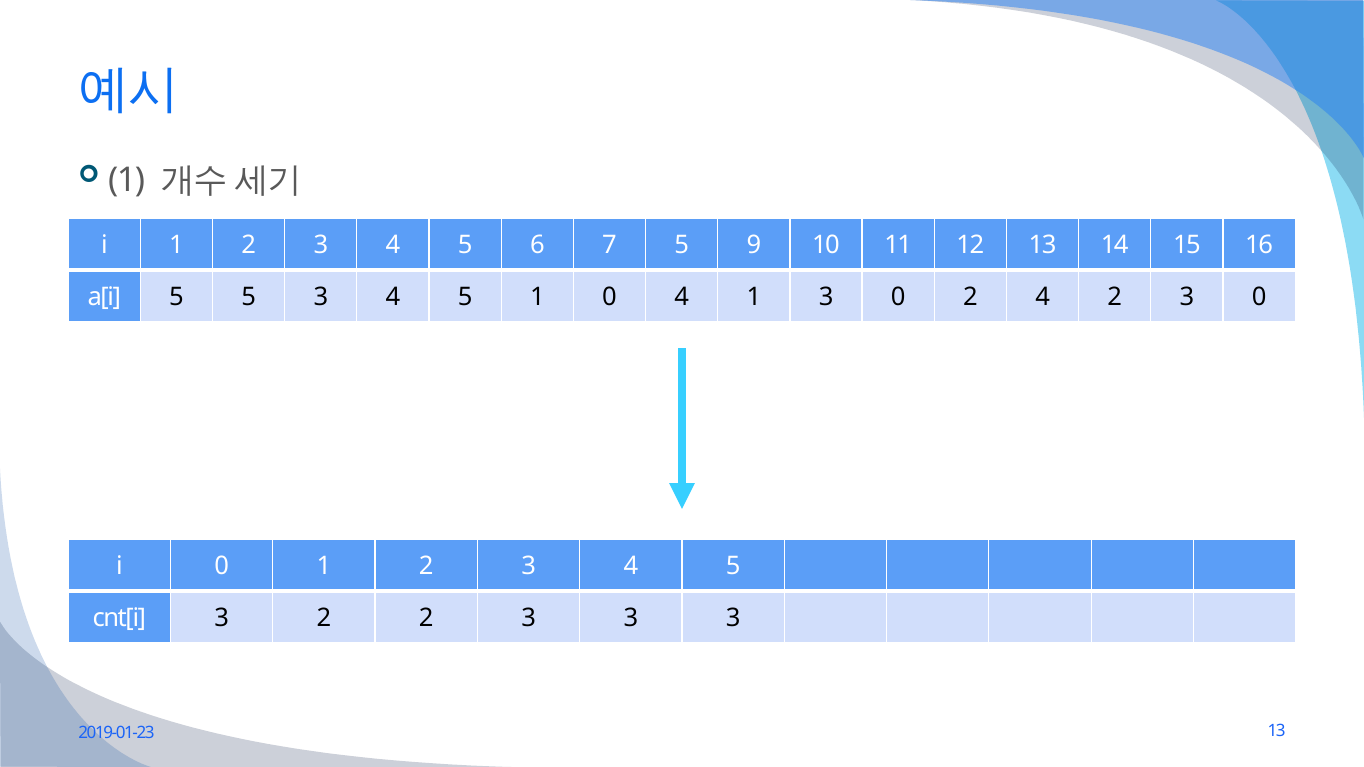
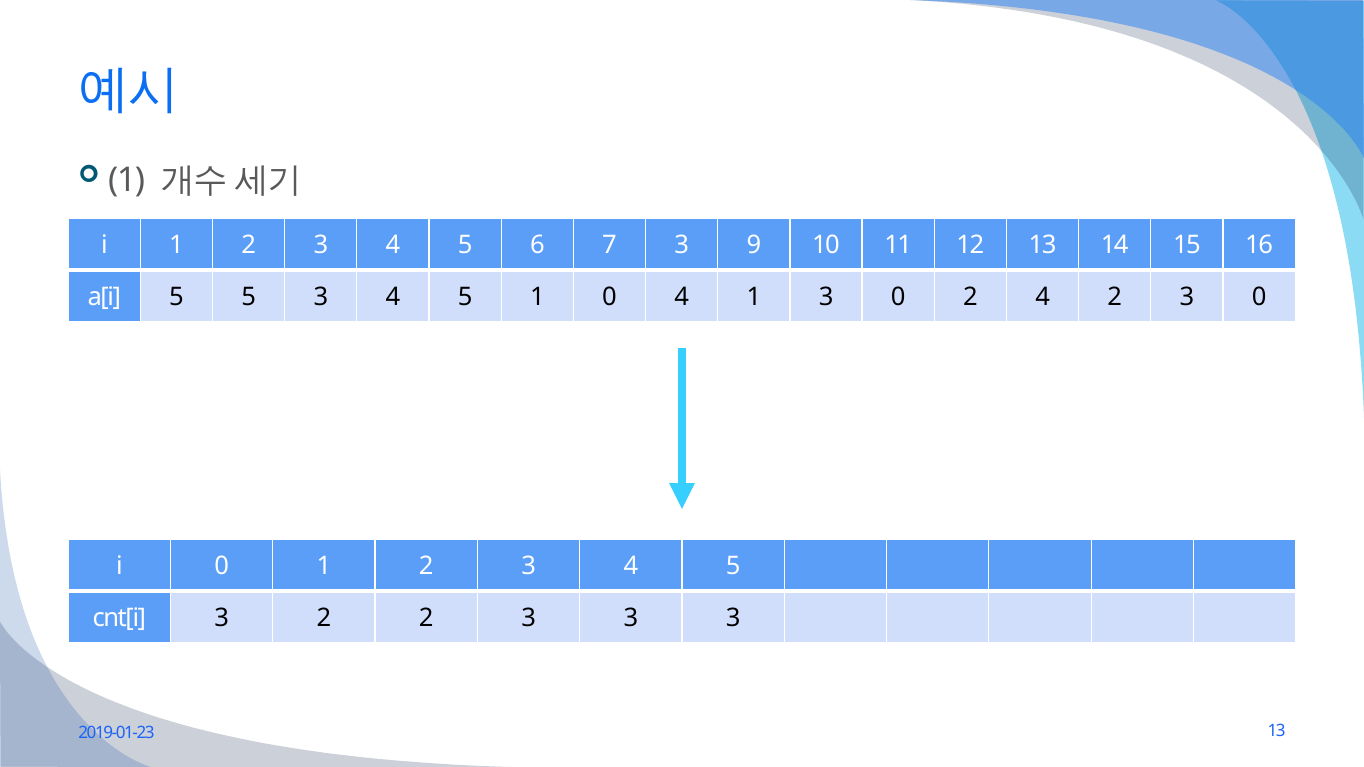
7 5: 5 -> 3
